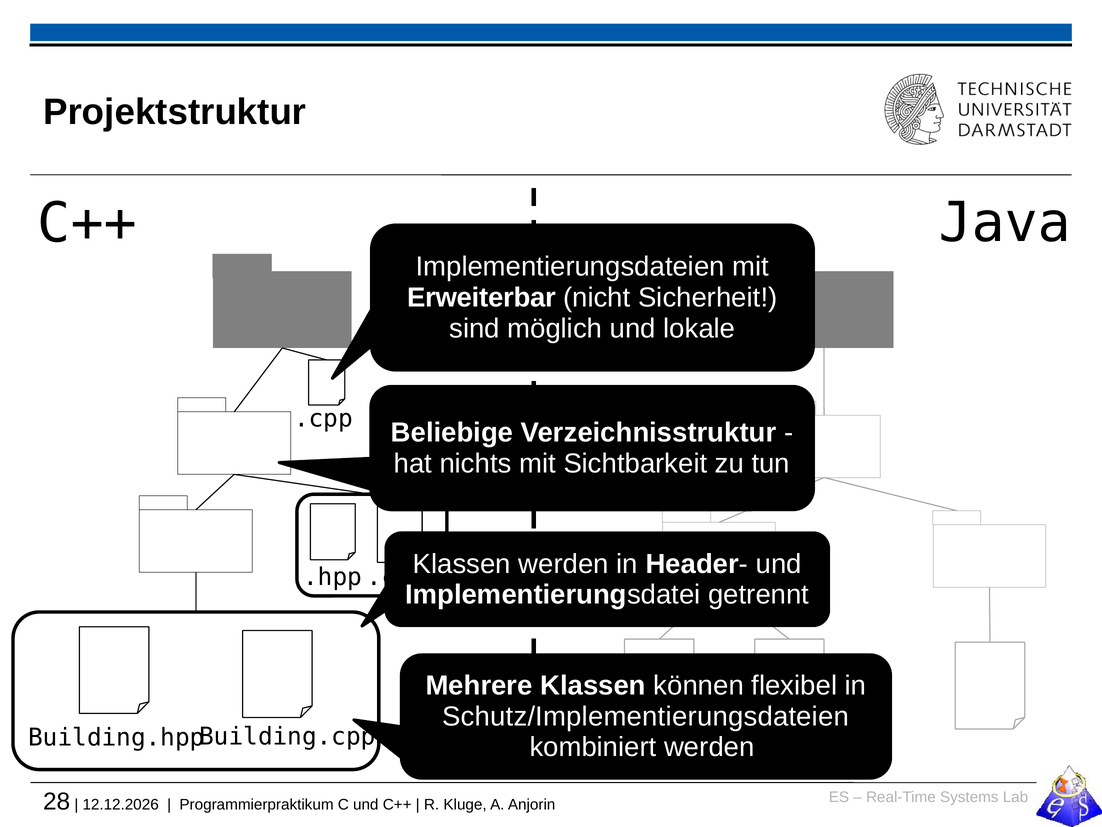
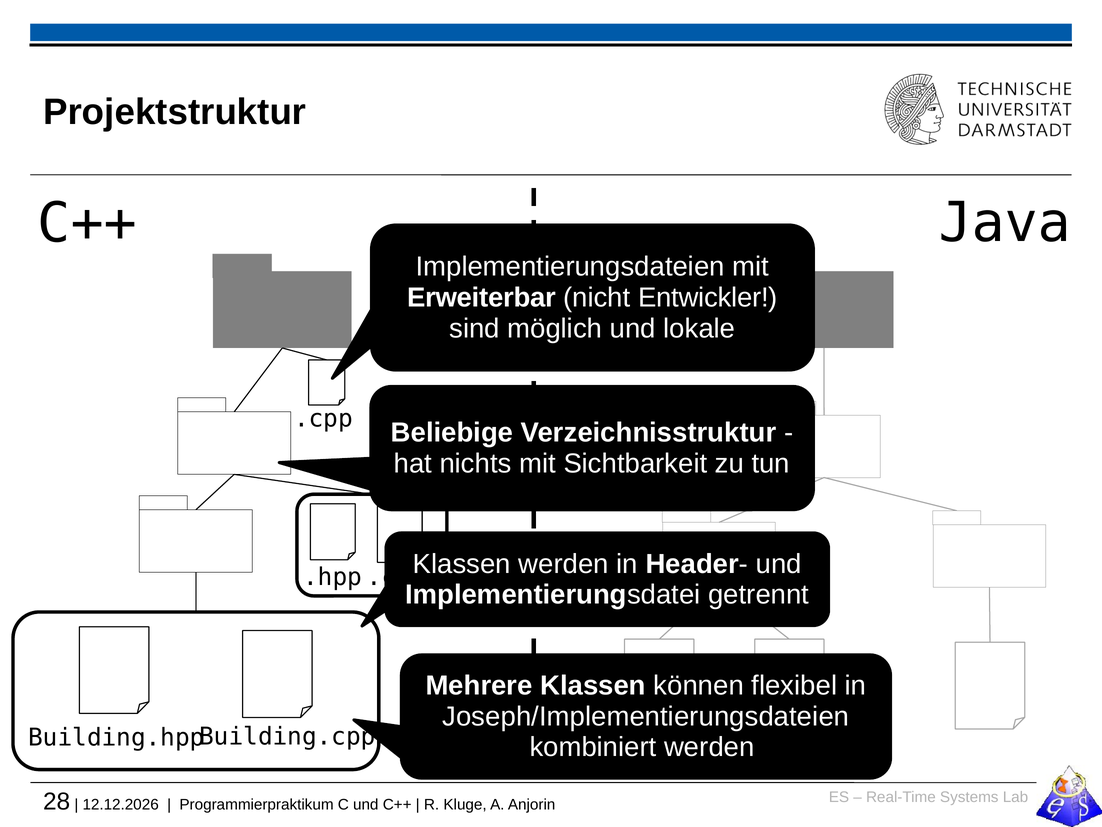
Sicherheit: Sicherheit -> Entwickler
Schutz/Implementierungsdateien: Schutz/Implementierungsdateien -> Joseph/Implementierungsdateien
